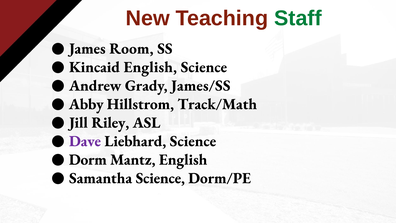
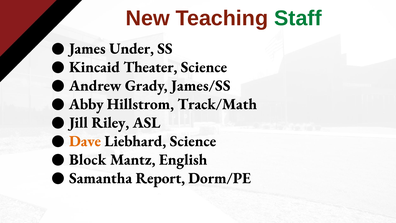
Room: Room -> Under
Kincaid English: English -> Theater
Dave colour: purple -> orange
Dorm: Dorm -> Block
Samantha Science: Science -> Report
